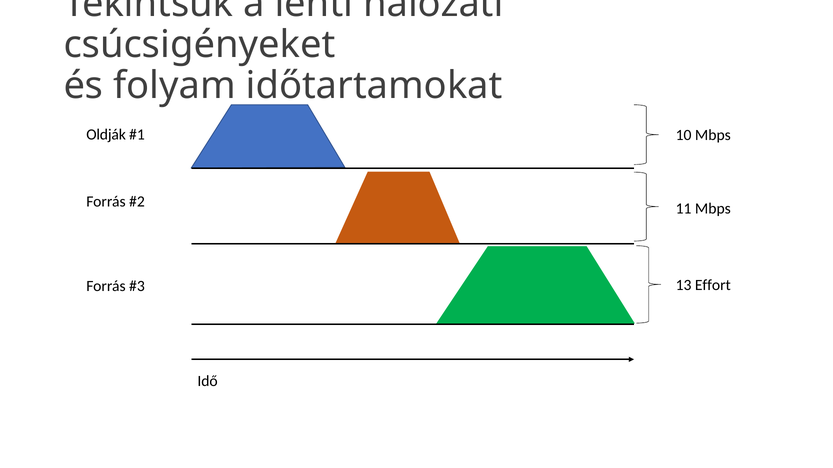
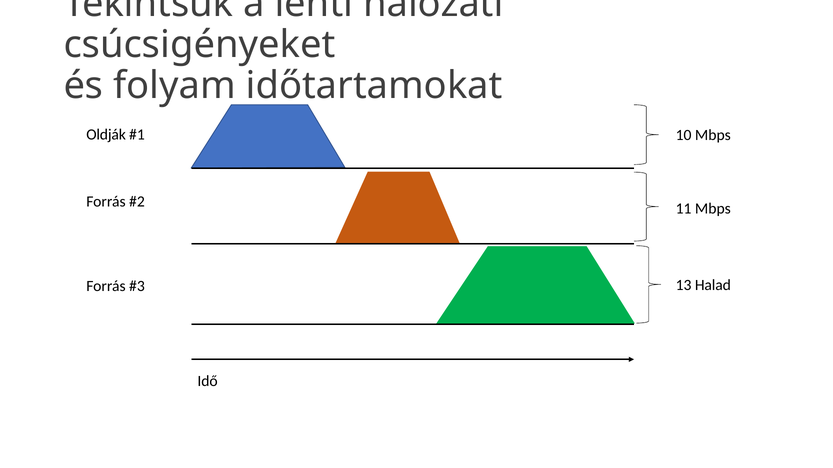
Effort: Effort -> Halad
